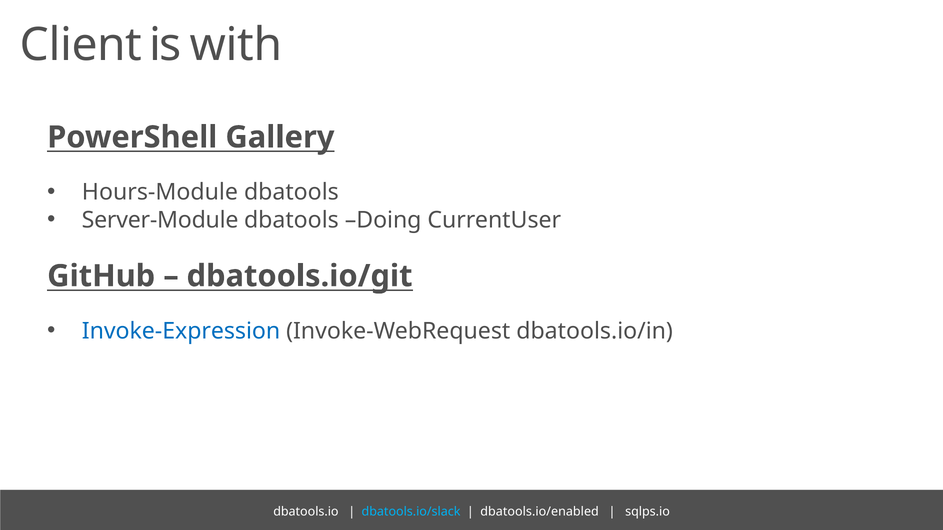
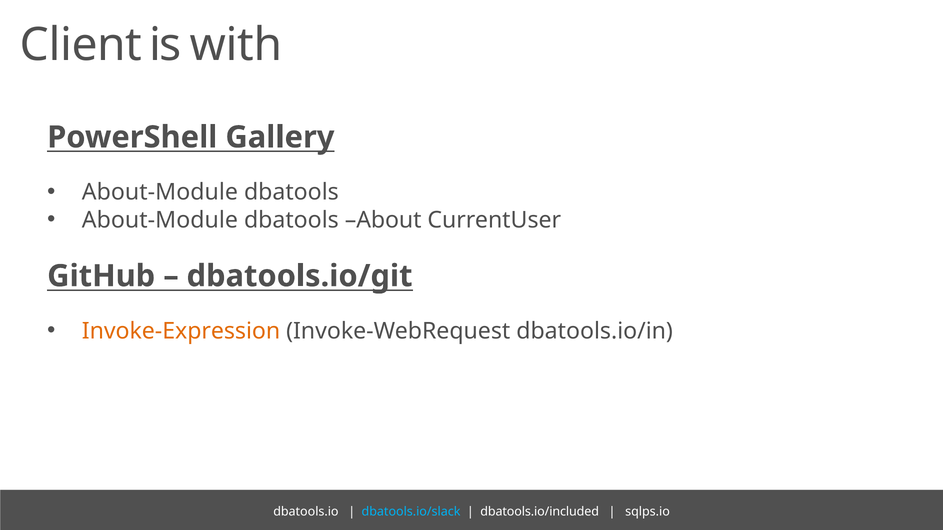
Hours-Module at (160, 192): Hours-Module -> About-Module
Server-Module at (160, 220): Server-Module -> About-Module
Doing: Doing -> About
Invoke-Expression colour: blue -> orange
dbatools.io/enabled: dbatools.io/enabled -> dbatools.io/included
